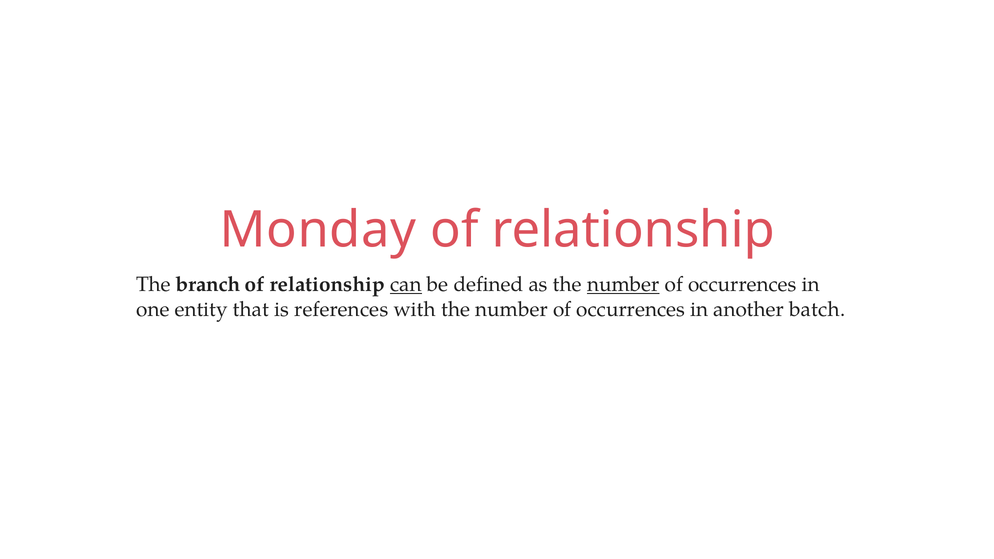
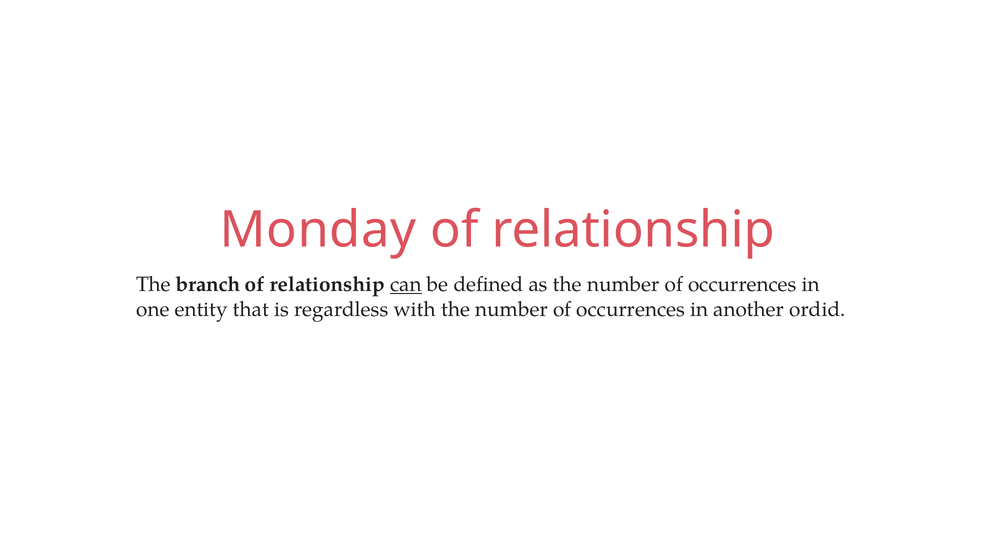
number at (623, 285) underline: present -> none
references: references -> regardless
batch: batch -> ordid
